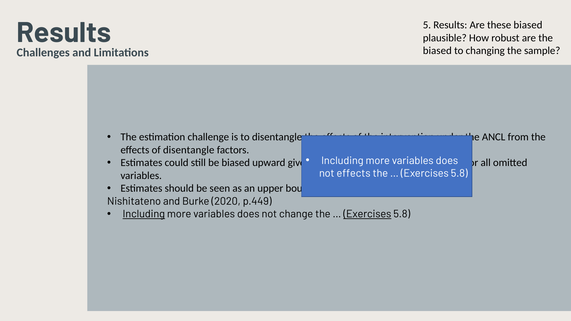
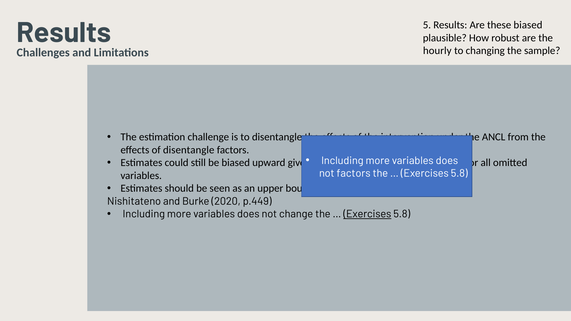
biased at (437, 51): biased -> hourly
not effects: effects -> factors
Including at (144, 214) underline: present -> none
